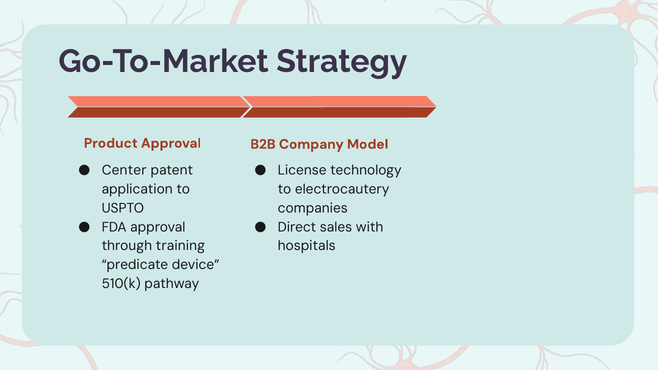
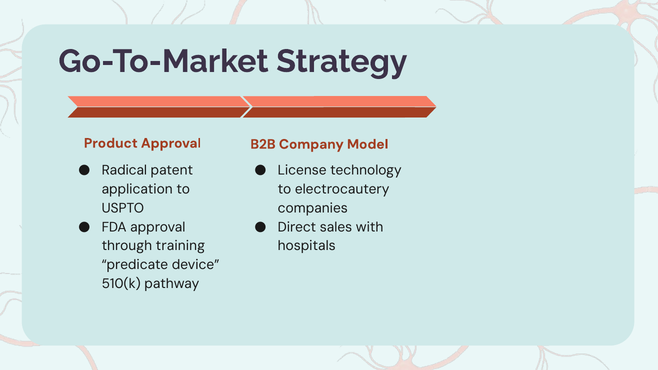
Center: Center -> Radical
